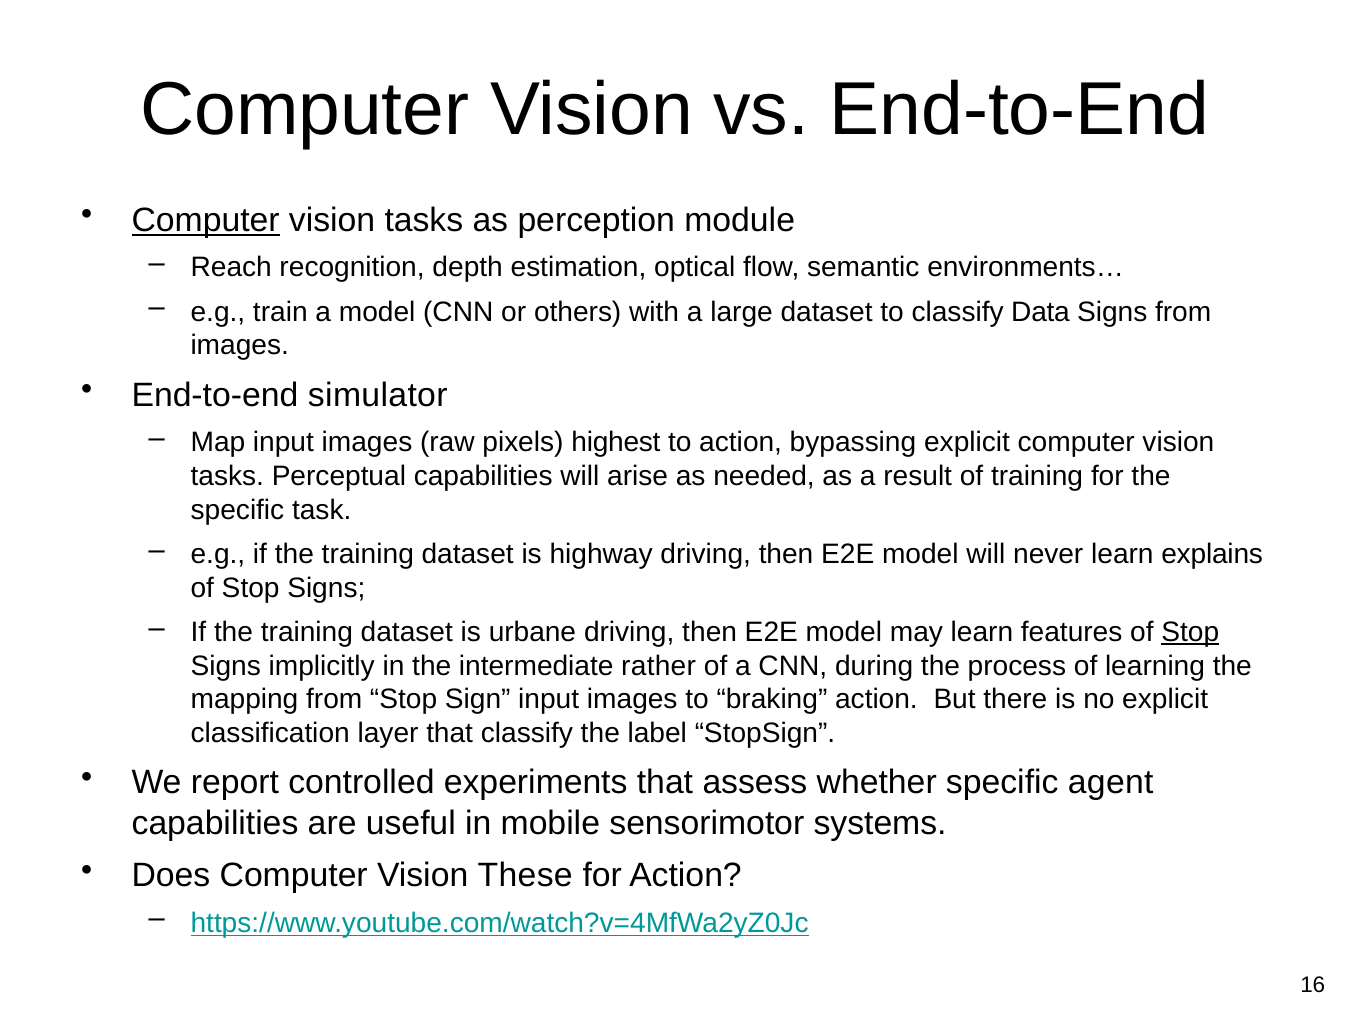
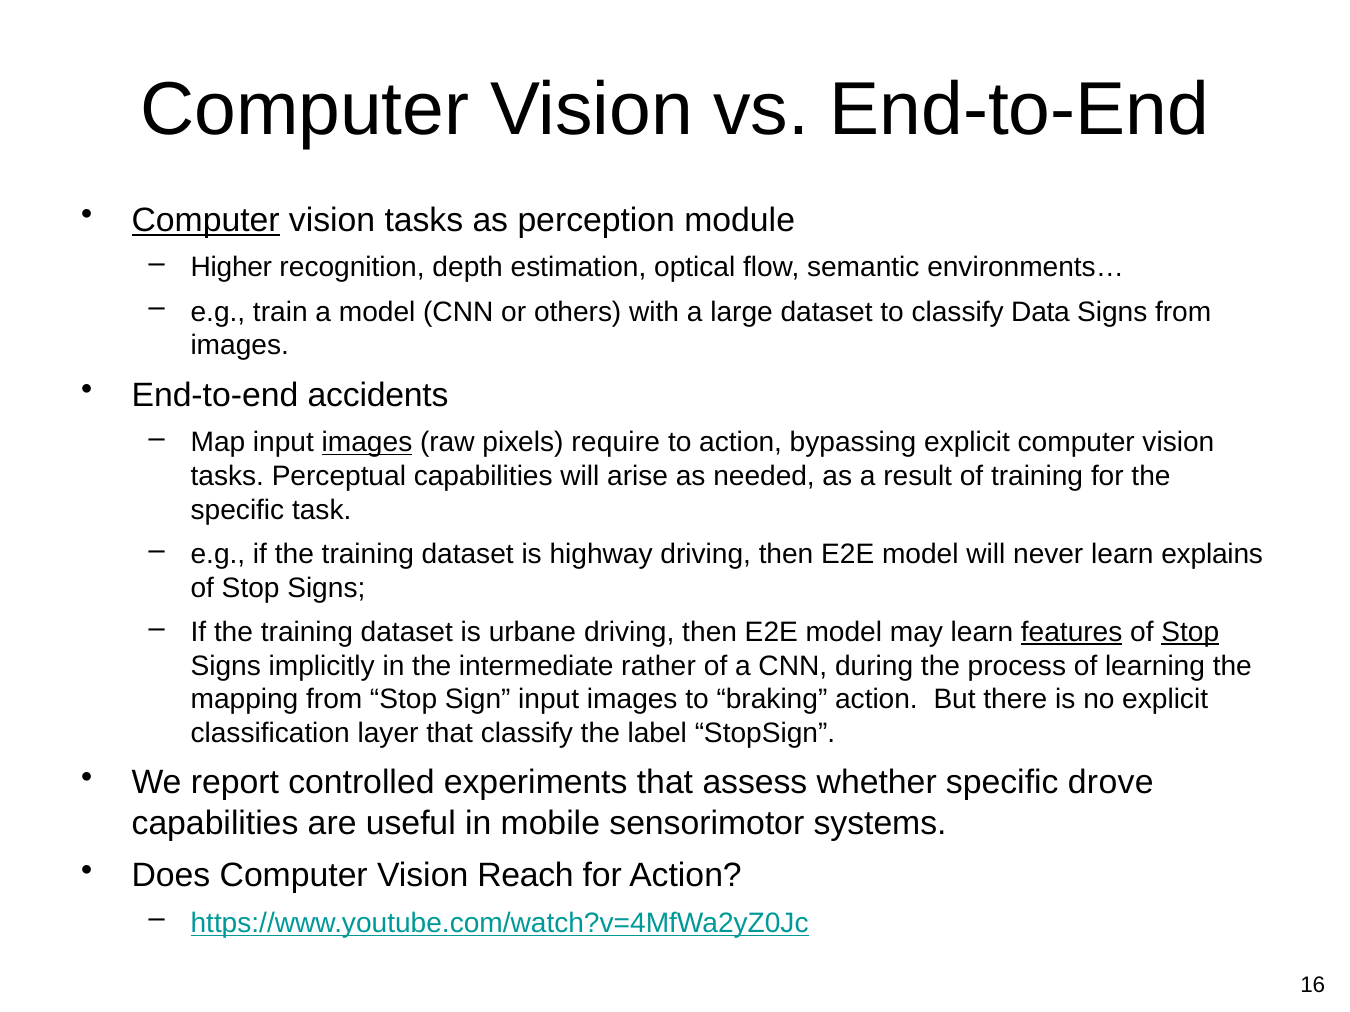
Reach: Reach -> Higher
simulator: simulator -> accidents
images at (367, 443) underline: none -> present
highest: highest -> require
features underline: none -> present
agent: agent -> drove
These: These -> Reach
